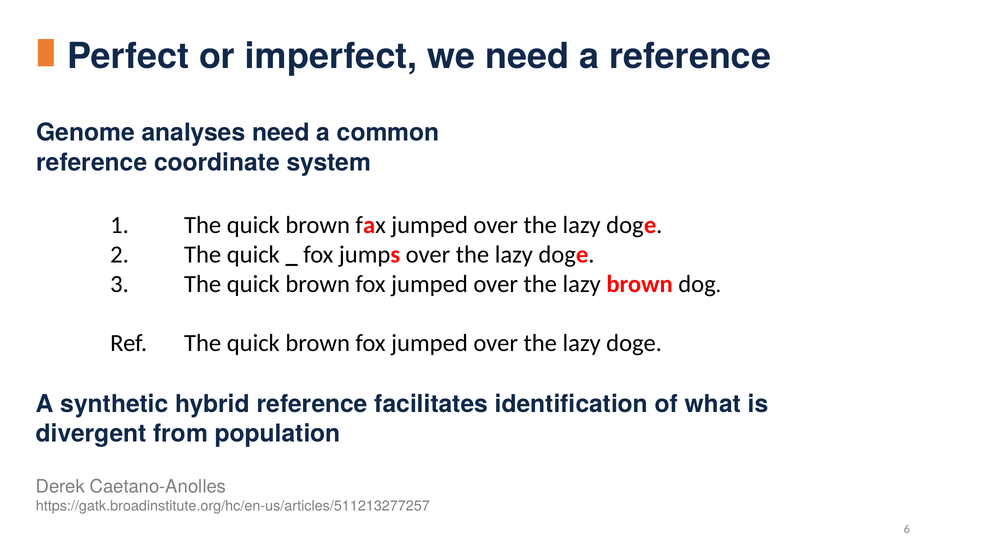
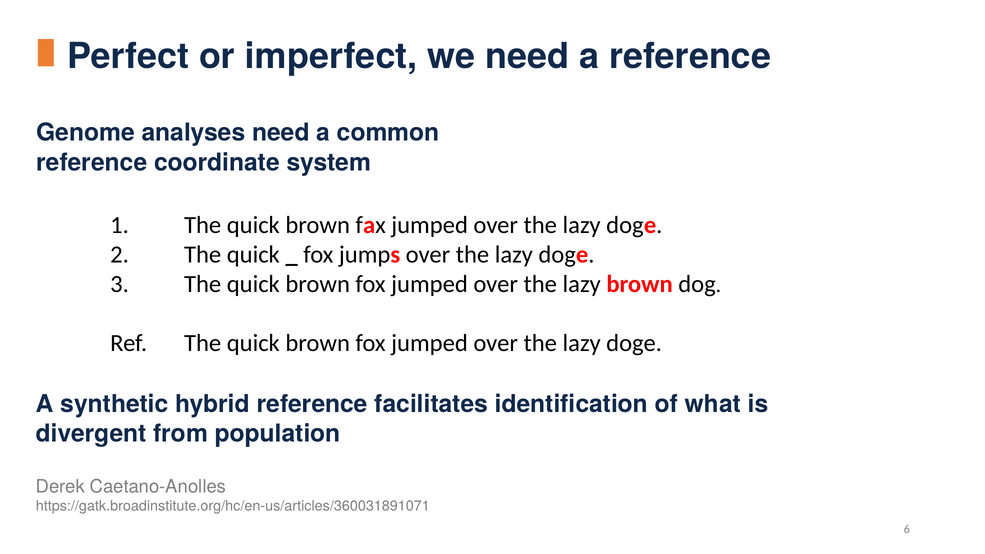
https://gatk.broadinstitute.org/hc/en-us/articles/511213277257: https://gatk.broadinstitute.org/hc/en-us/articles/511213277257 -> https://gatk.broadinstitute.org/hc/en-us/articles/360031891071
